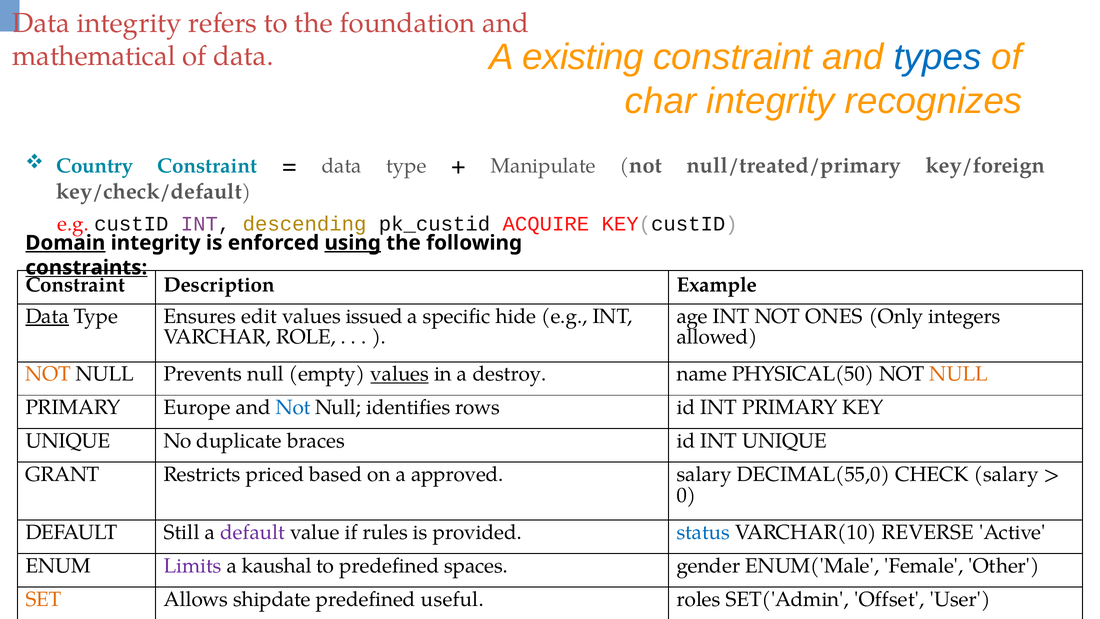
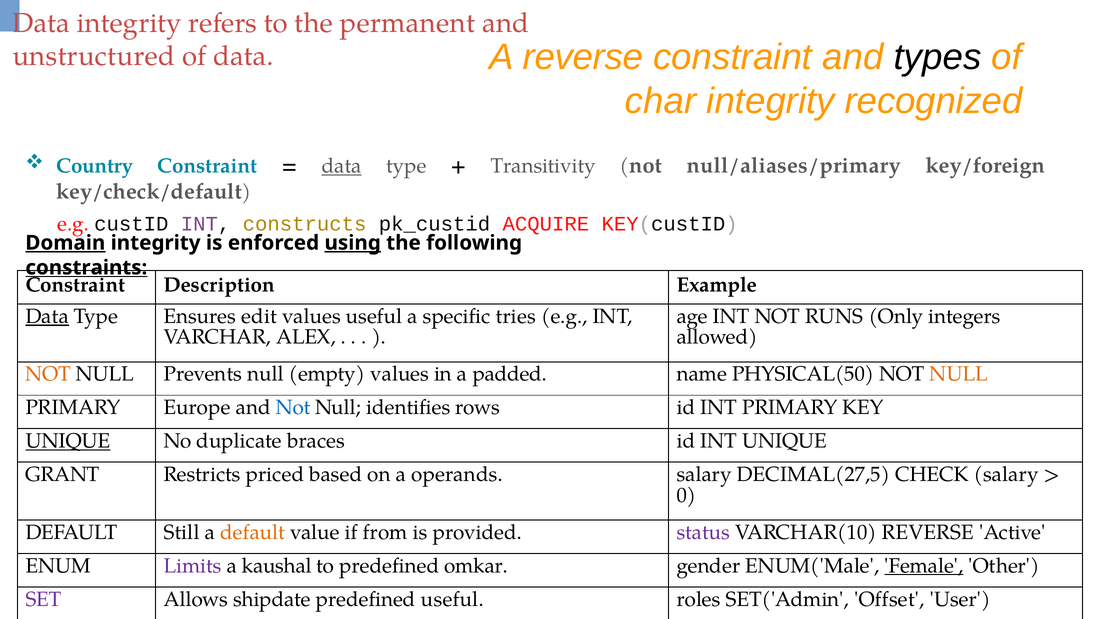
foundation: foundation -> permanent
A existing: existing -> reverse
types colour: blue -> black
mathematical: mathematical -> unstructured
recognizes: recognizes -> recognized
data at (342, 166) underline: none -> present
Manipulate: Manipulate -> Transitivity
null/treated/primary: null/treated/primary -> null/aliases/primary
descending: descending -> constructs
values issued: issued -> useful
hide: hide -> tries
ONES: ONES -> RUNS
ROLE: ROLE -> ALEX
values at (400, 374) underline: present -> none
destroy: destroy -> padded
UNIQUE at (68, 441) underline: none -> present
approved: approved -> operands
DECIMAL(55,0: DECIMAL(55,0 -> DECIMAL(27,5
default at (253, 532) colour: purple -> orange
rules: rules -> from
status colour: blue -> purple
spaces: spaces -> omkar
Female underline: none -> present
SET colour: orange -> purple
